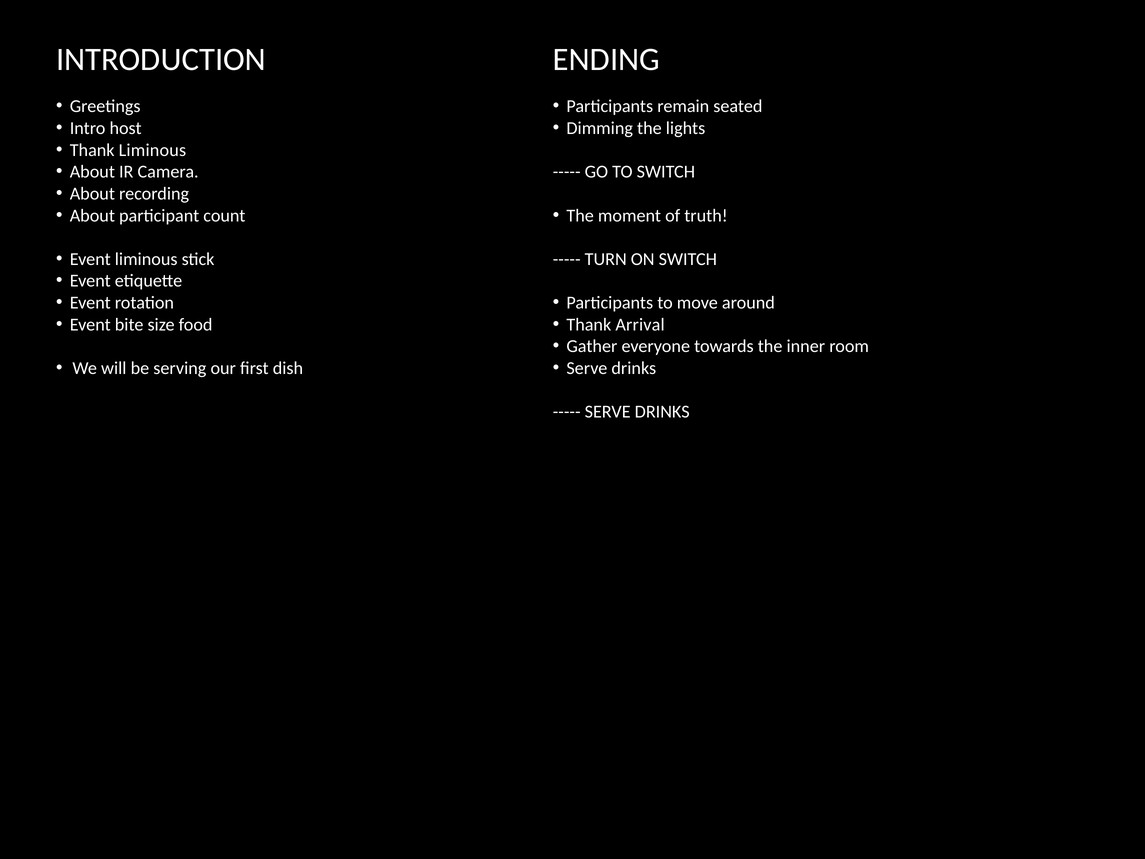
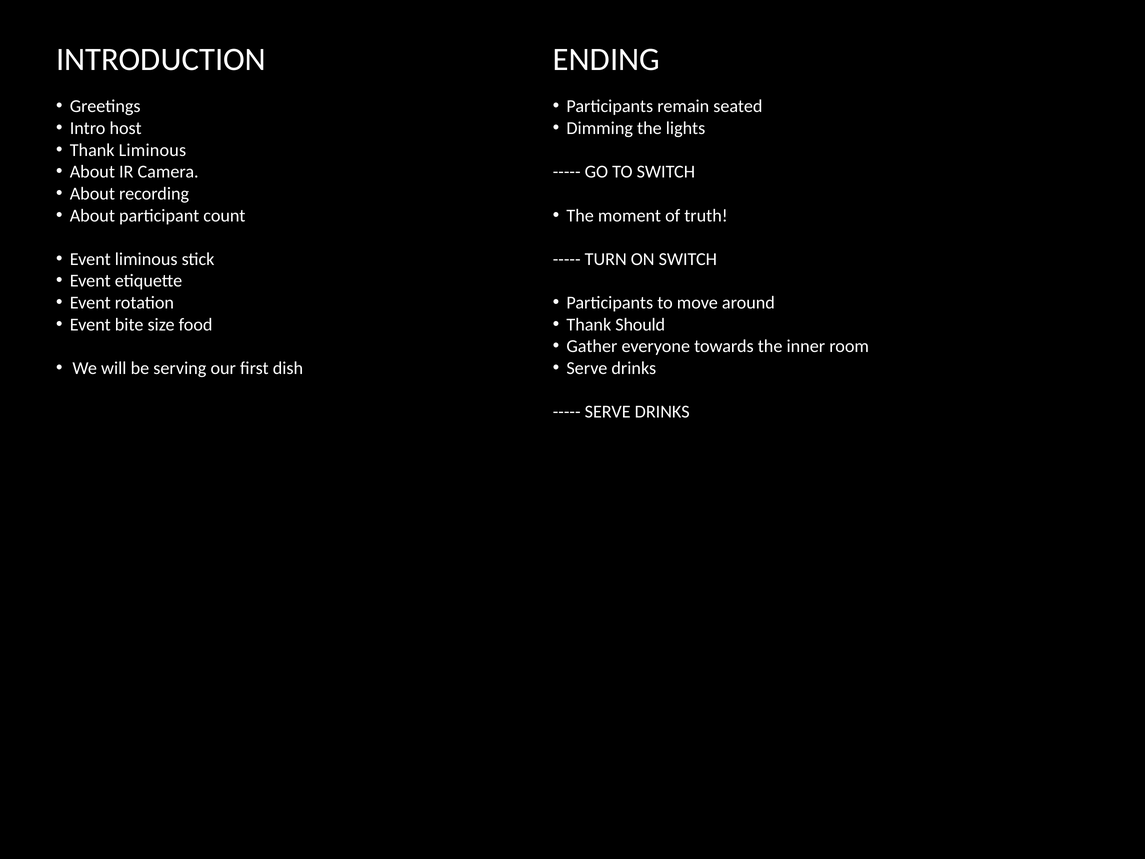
Arrival: Arrival -> Should
